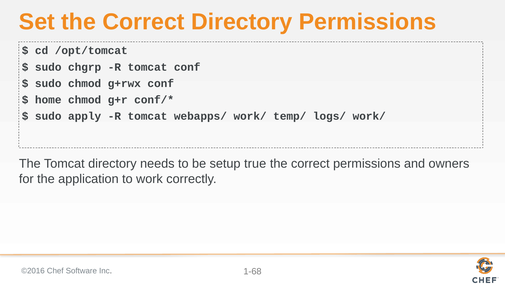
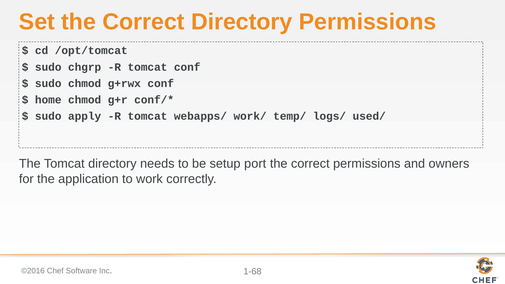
logs/ work/: work/ -> used/
true: true -> port
